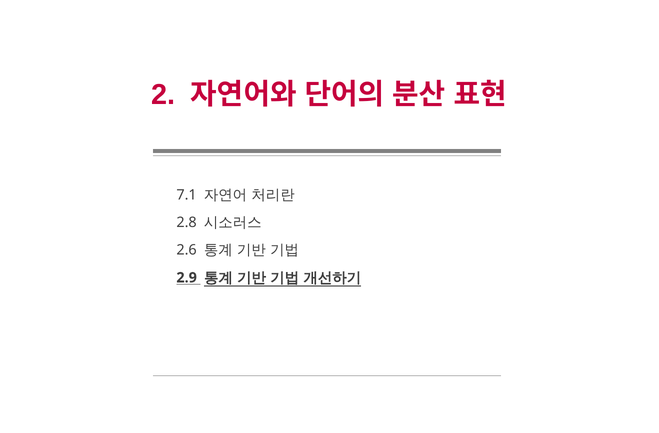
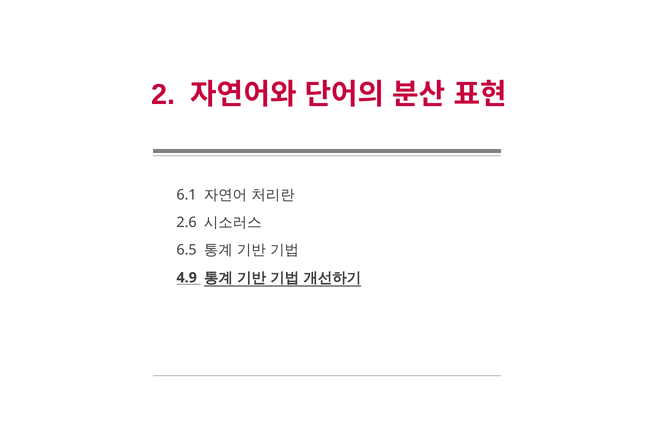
7.1: 7.1 -> 6.1
2.8: 2.8 -> 2.6
2.6: 2.6 -> 6.5
2.9: 2.9 -> 4.9
